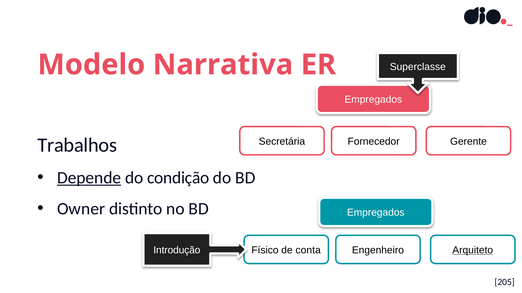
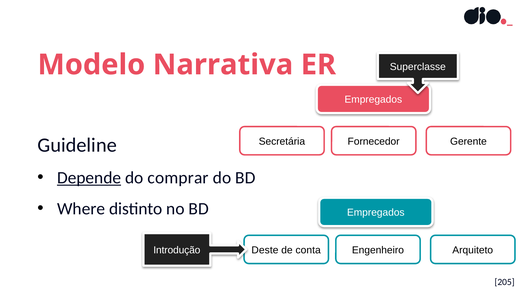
Trabalhos: Trabalhos -> Guideline
condição: condição -> comprar
Owner: Owner -> Where
Físico: Físico -> Deste
Arquiteto underline: present -> none
